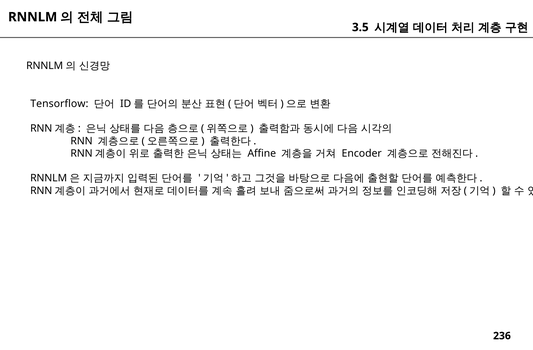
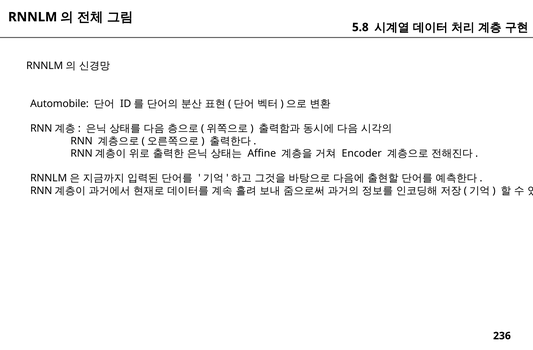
3.5: 3.5 -> 5.8
Tensorflow: Tensorflow -> Automobile
